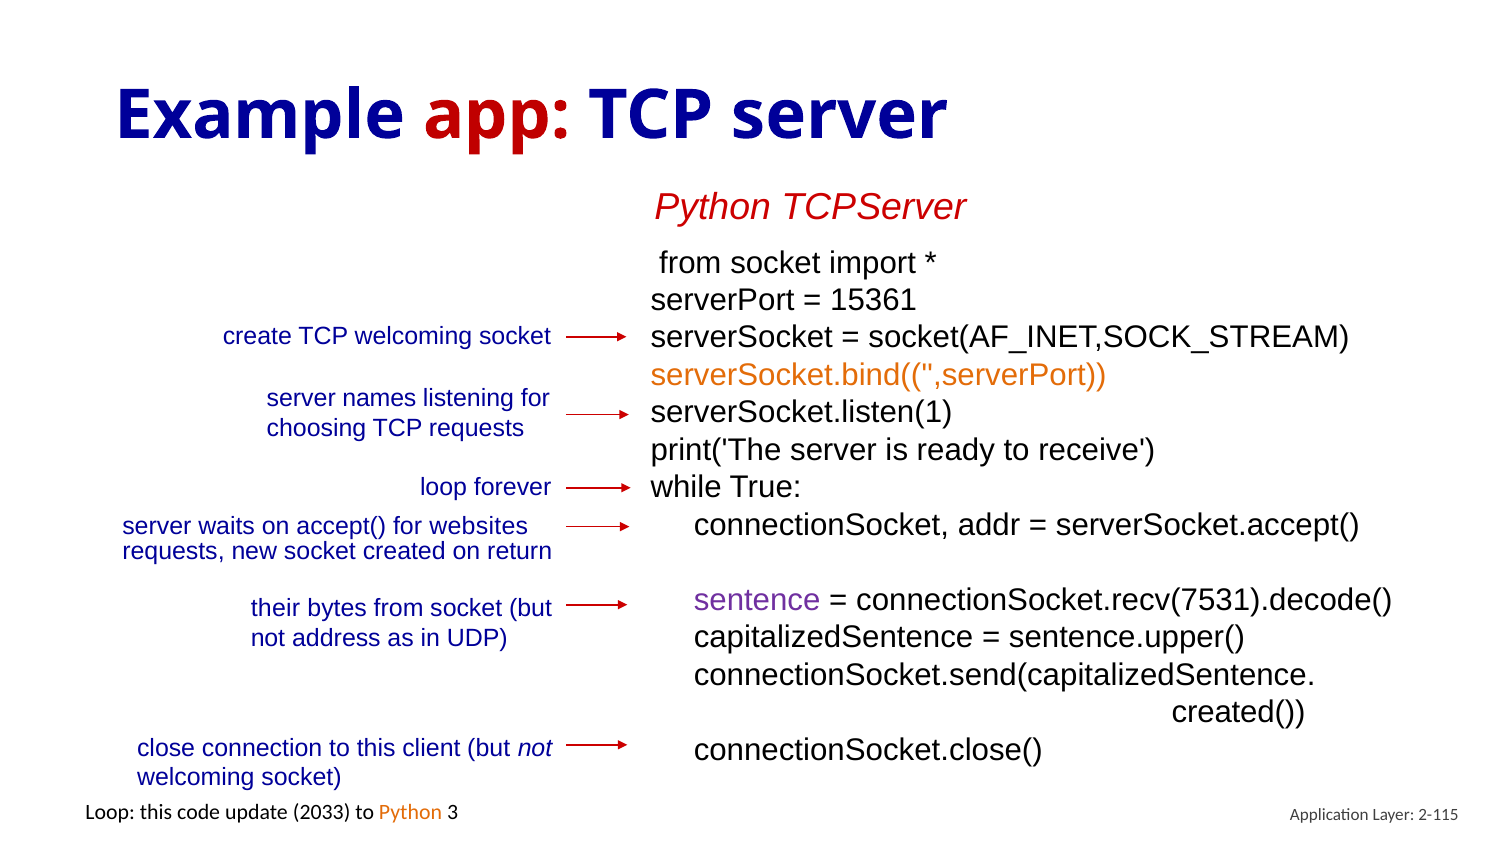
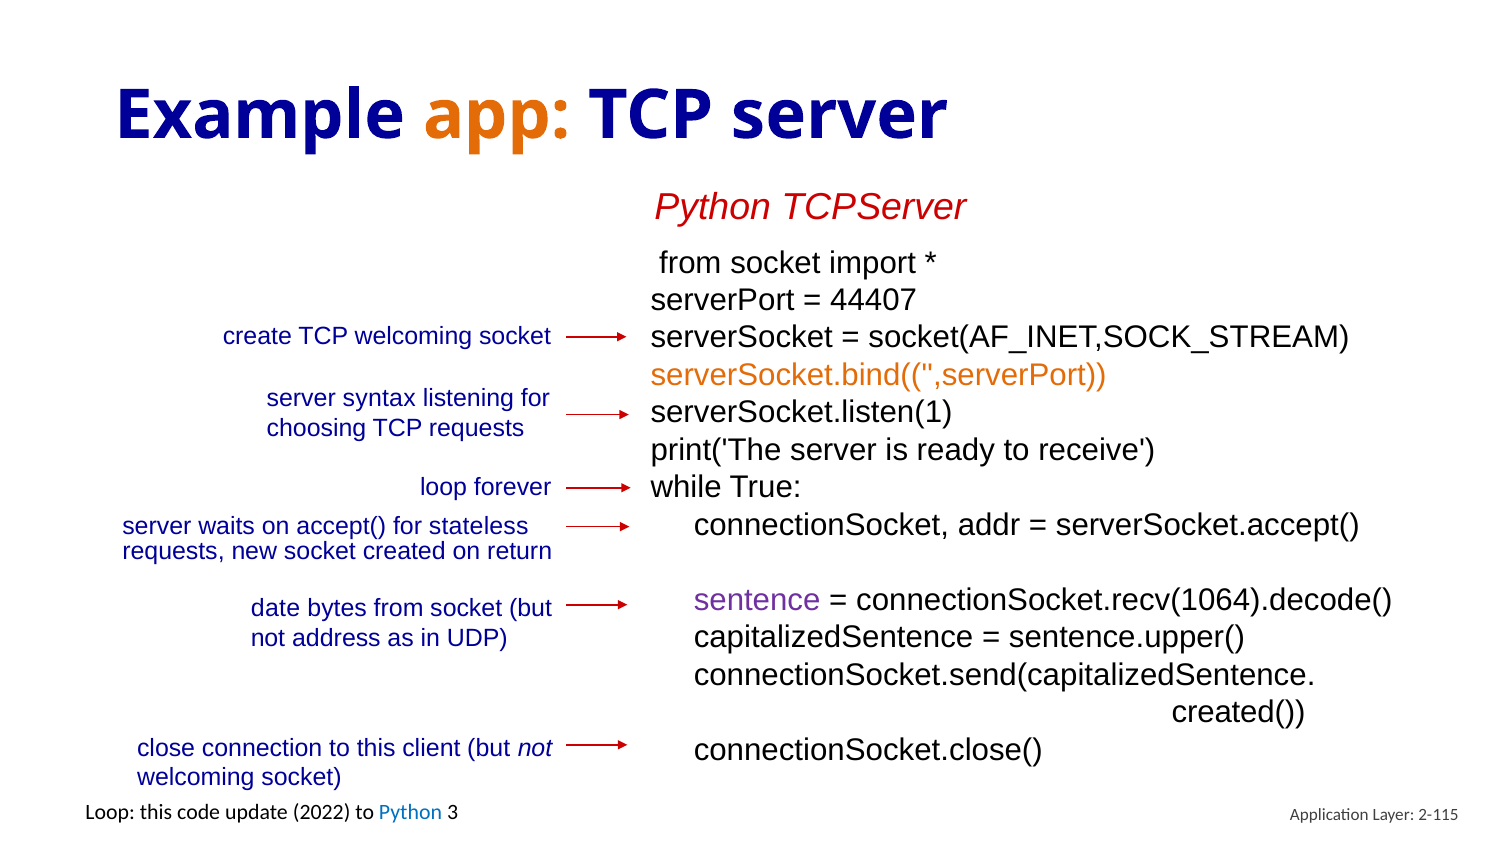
app colour: red -> orange
15361: 15361 -> 44407
names: names -> syntax
websites: websites -> stateless
connectionSocket.recv(7531).decode(: connectionSocket.recv(7531).decode( -> connectionSocket.recv(1064).decode(
their: their -> date
2033: 2033 -> 2022
Python at (411, 812) colour: orange -> blue
